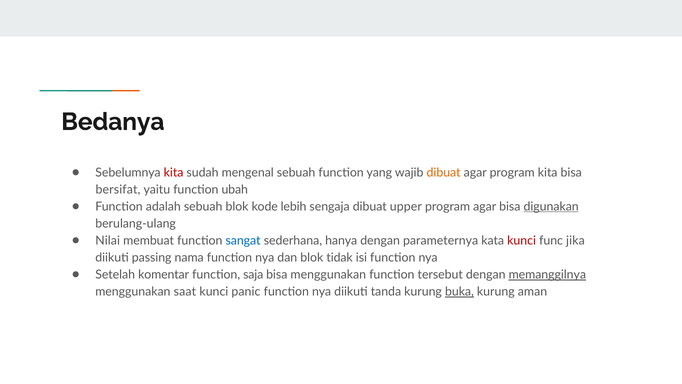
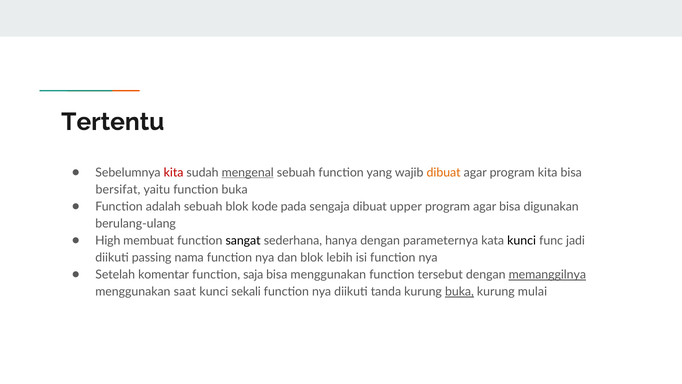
Bedanya: Bedanya -> Tertentu
mengenal underline: none -> present
function ubah: ubah -> buka
lebih: lebih -> pada
digunakan underline: present -> none
Nilai: Nilai -> High
sangat colour: blue -> black
kunci at (522, 240) colour: red -> black
jika: jika -> jadi
tidak: tidak -> lebih
panic: panic -> sekali
aman: aman -> mulai
